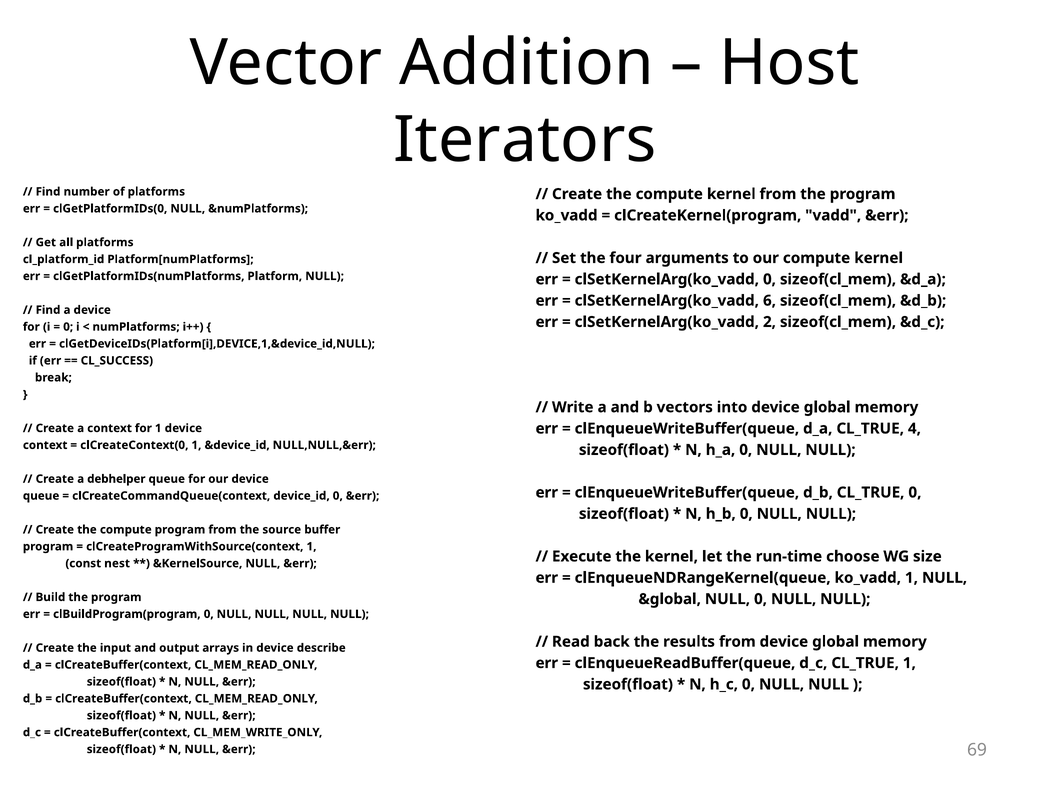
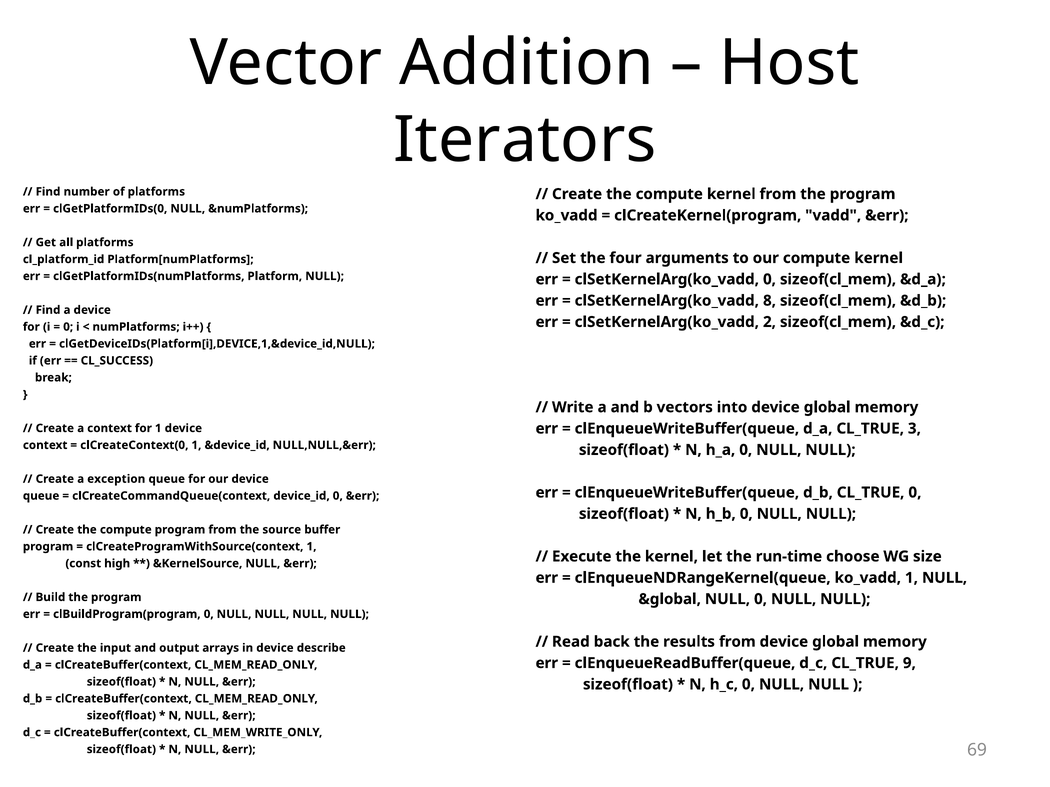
6: 6 -> 8
4: 4 -> 3
debhelper: debhelper -> exception
nest: nest -> high
CL_TRUE 1: 1 -> 9
